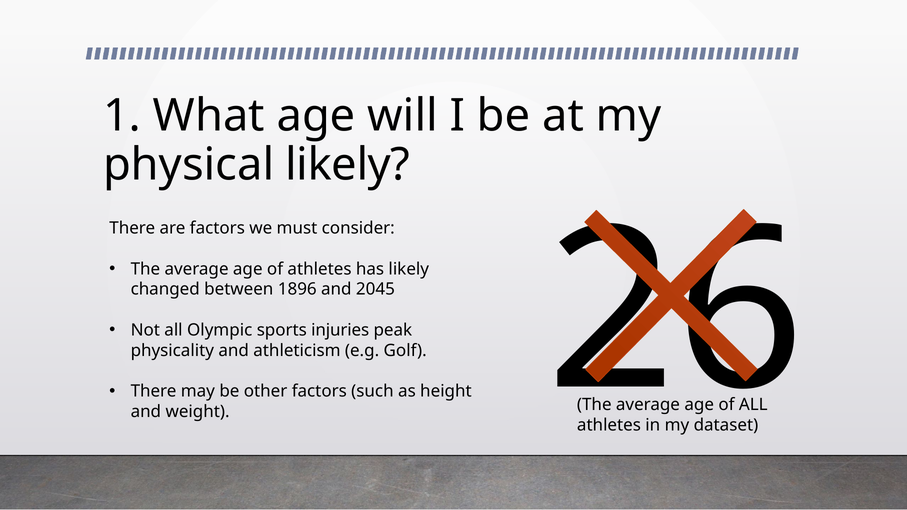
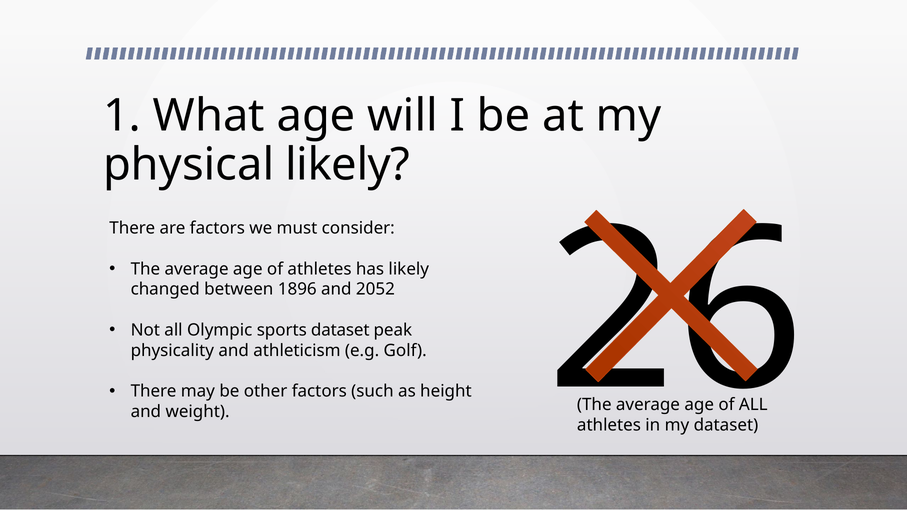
2045: 2045 -> 2052
sports injuries: injuries -> dataset
